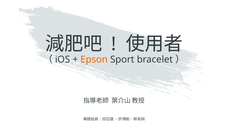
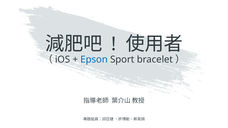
Epson colour: orange -> blue
